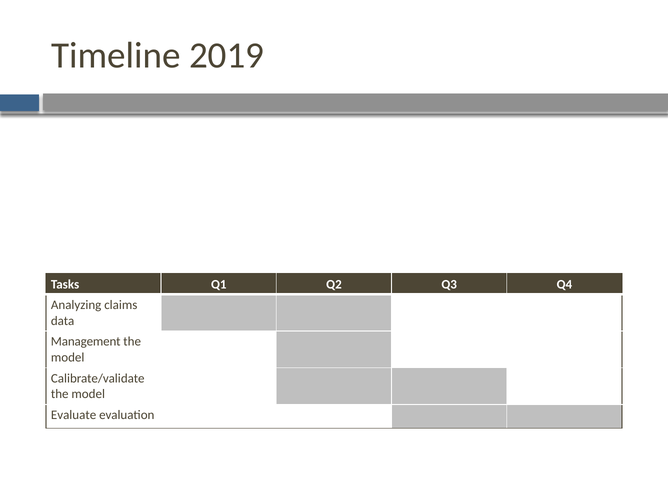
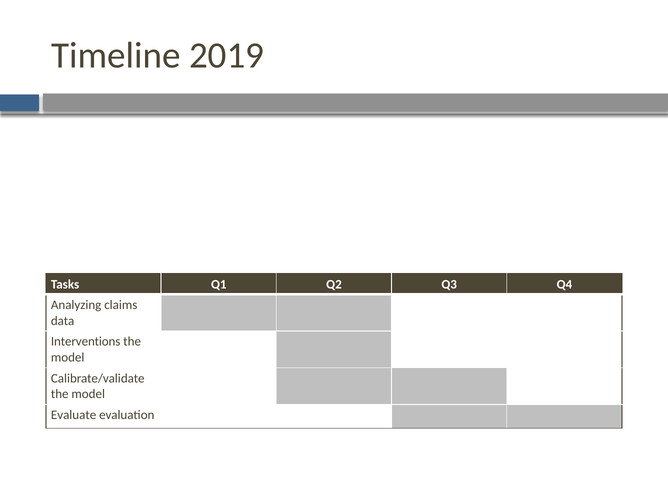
Management: Management -> Interventions
